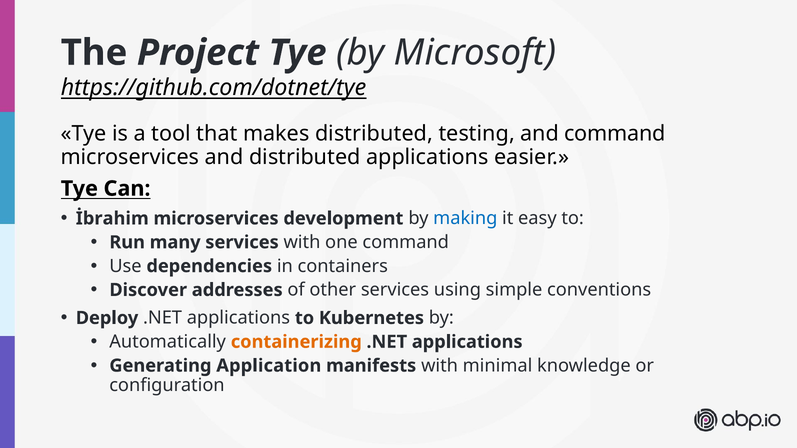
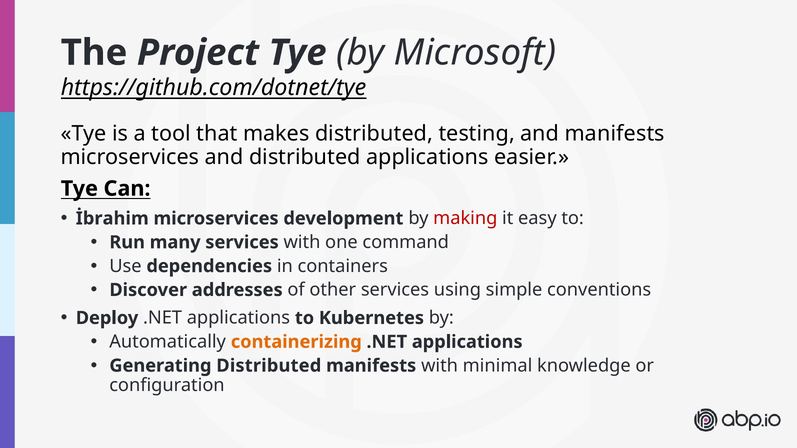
and command: command -> manifests
making colour: blue -> red
Generating Application: Application -> Distributed
